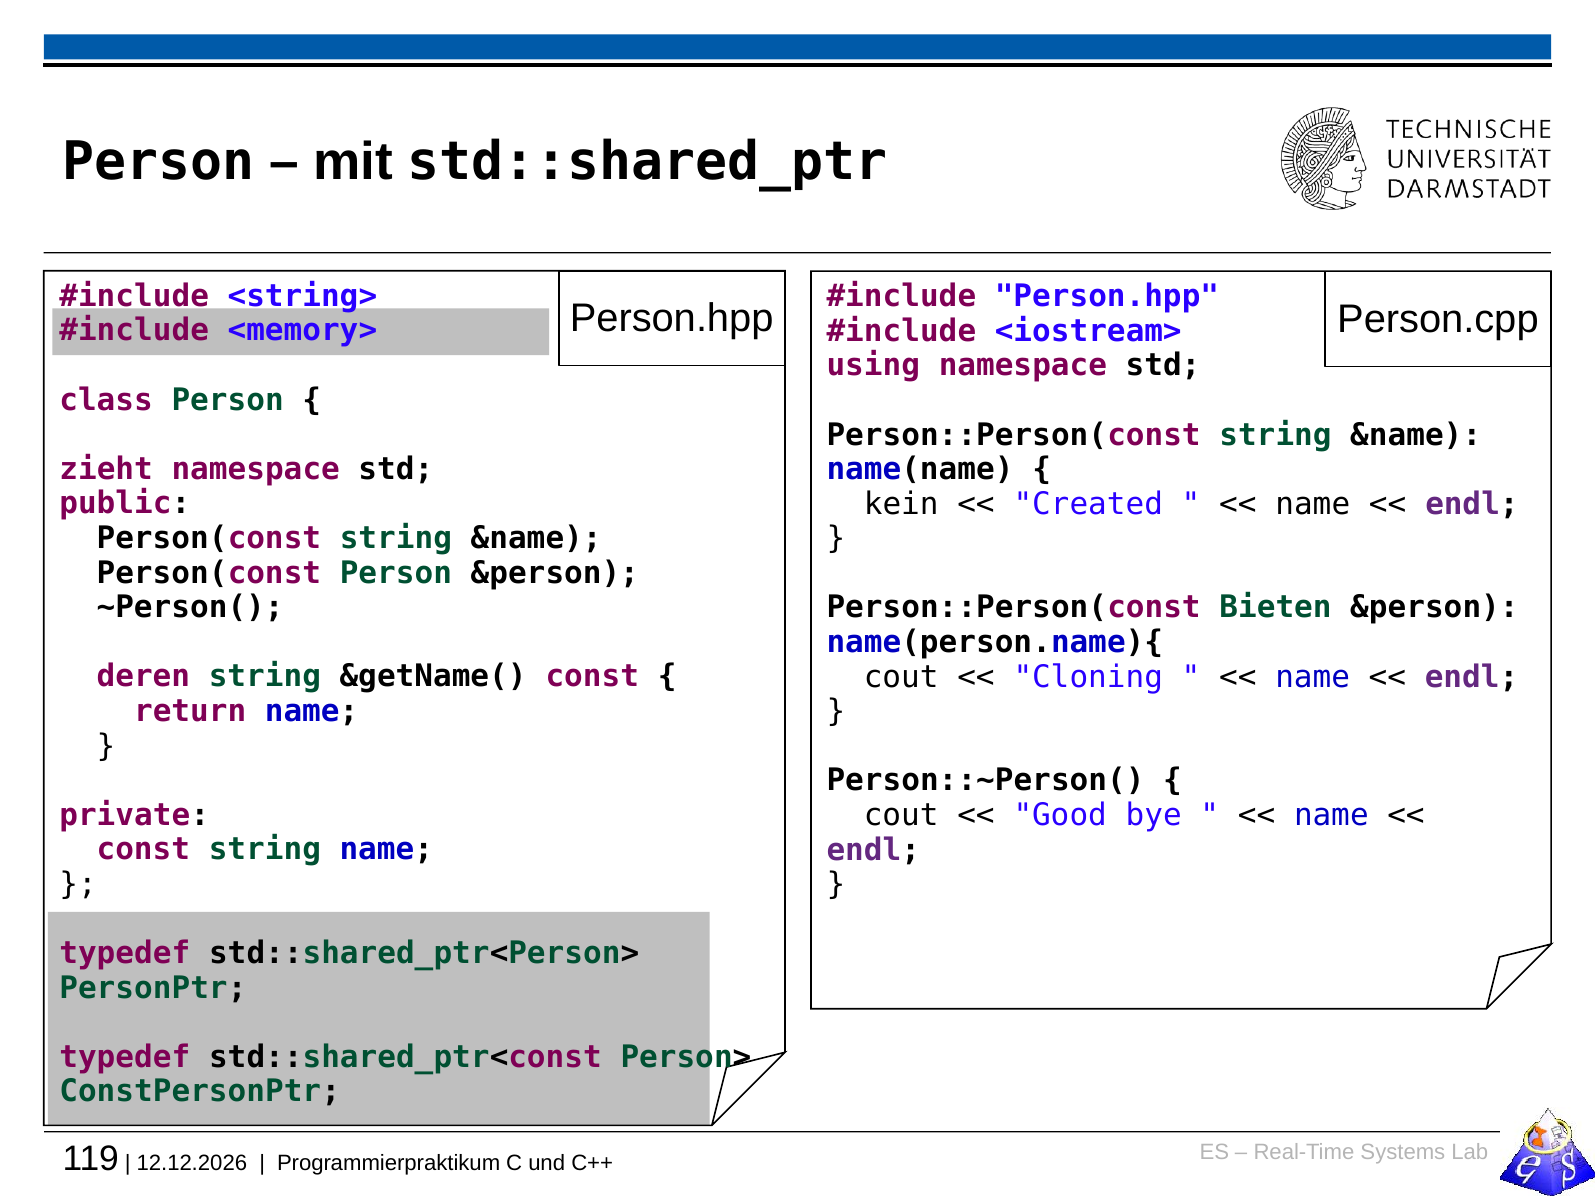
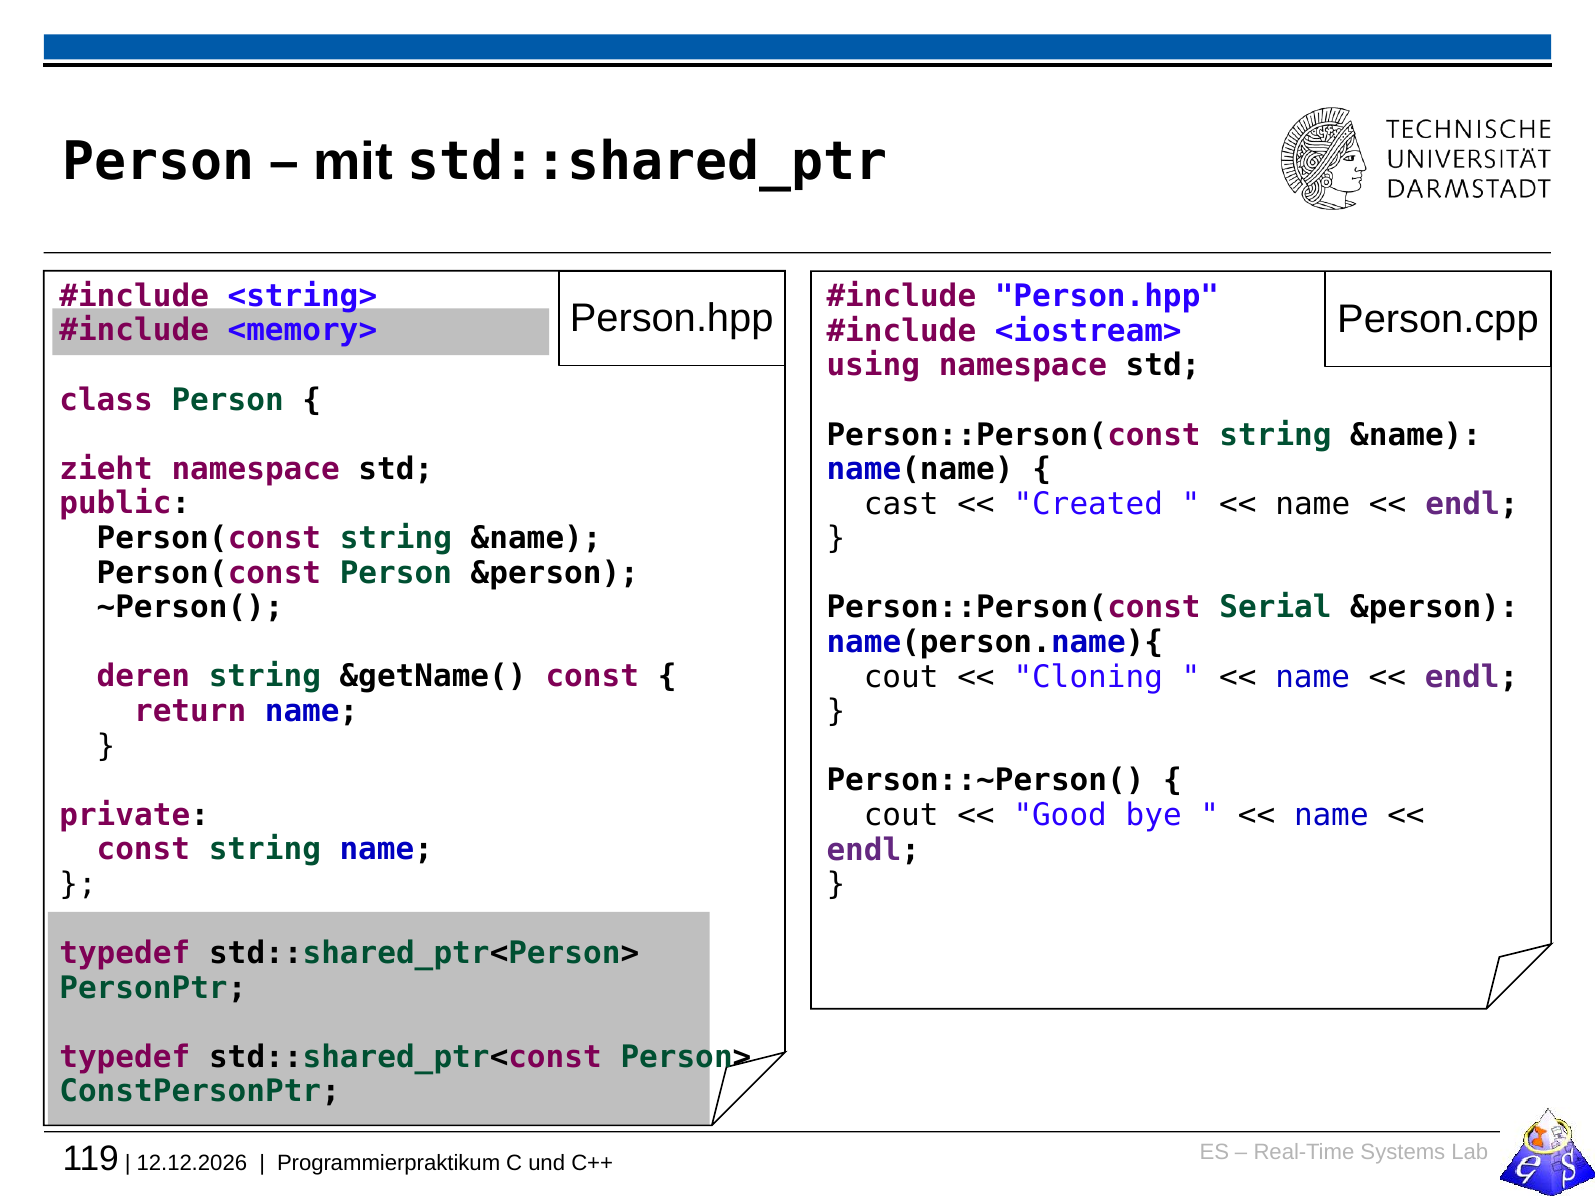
kein: kein -> cast
Bieten: Bieten -> Serial
